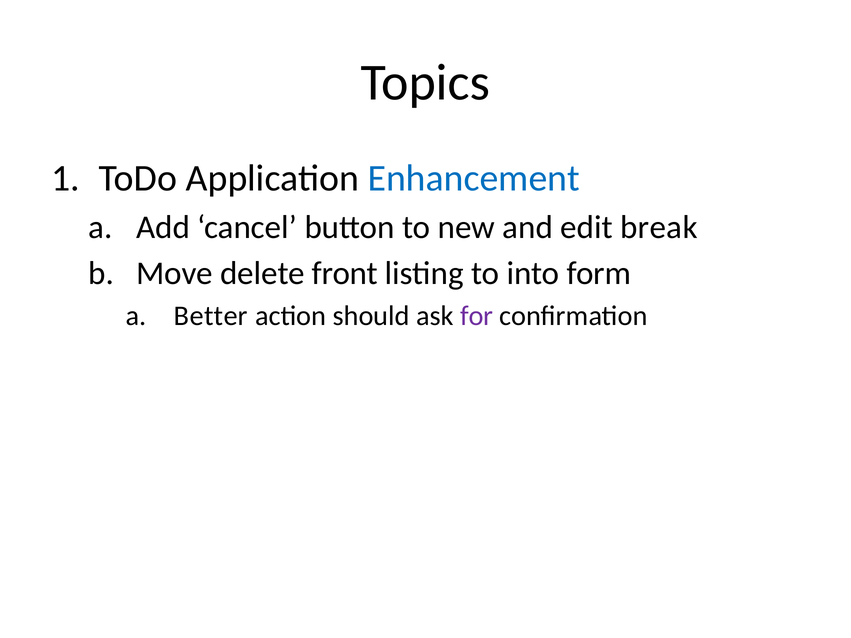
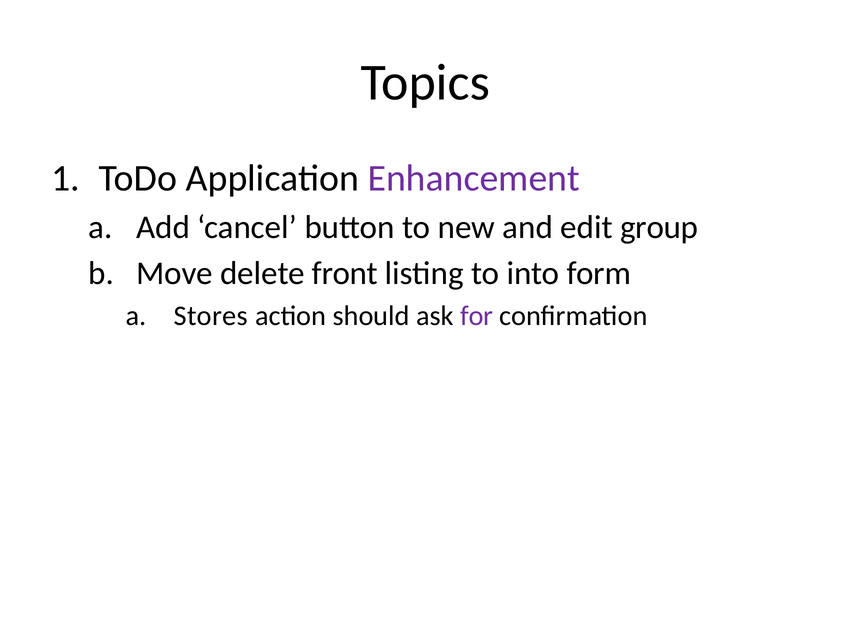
Enhancement colour: blue -> purple
break: break -> group
Better: Better -> Stores
